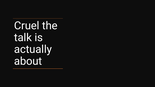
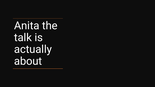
Cruel: Cruel -> Anita
